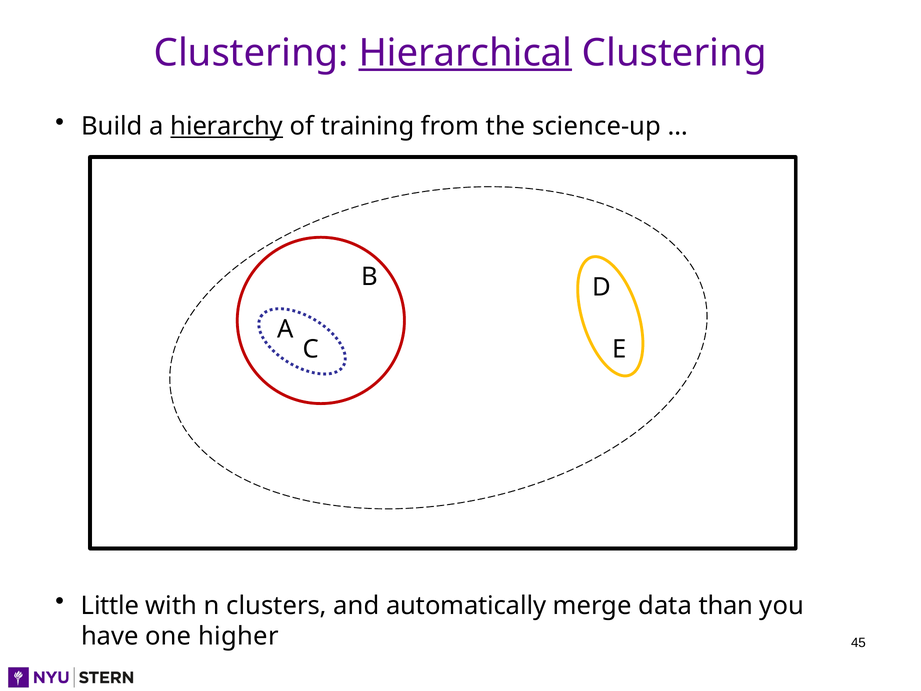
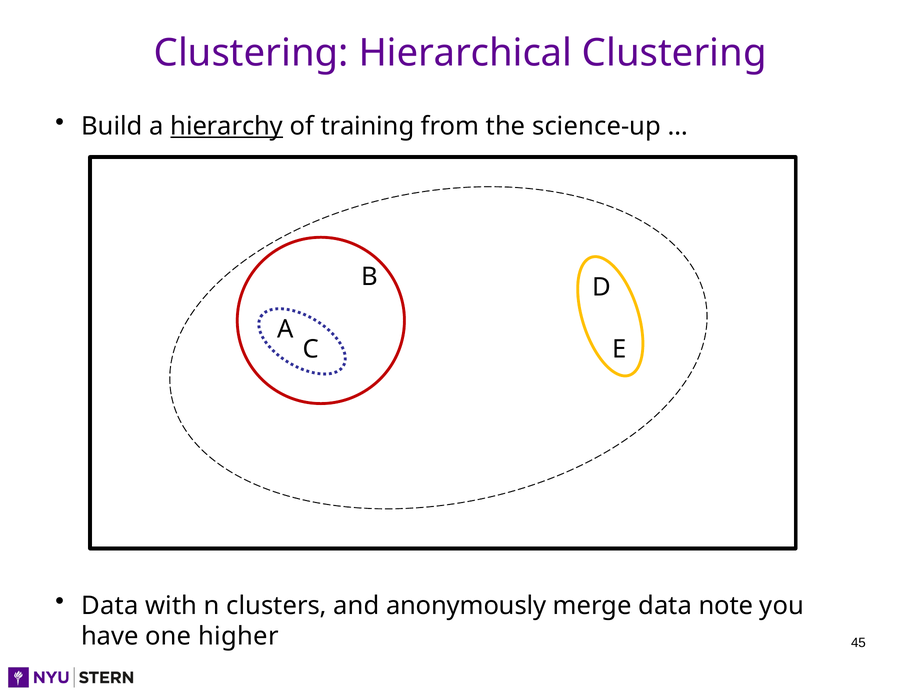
Hierarchical underline: present -> none
Little at (110, 605): Little -> Data
automatically: automatically -> anonymously
than: than -> note
